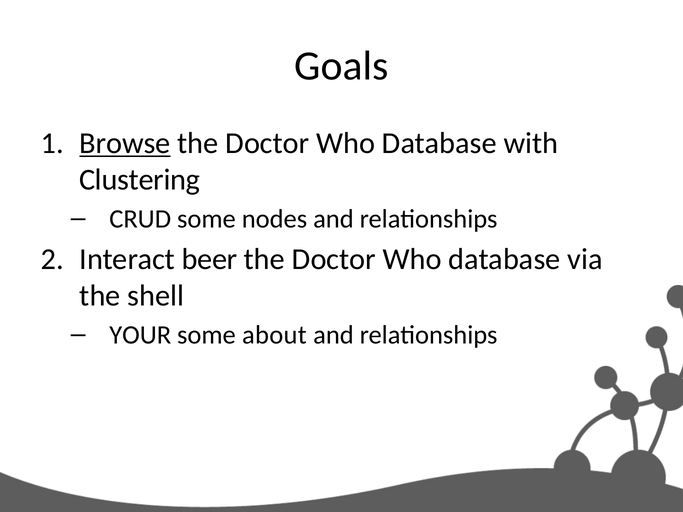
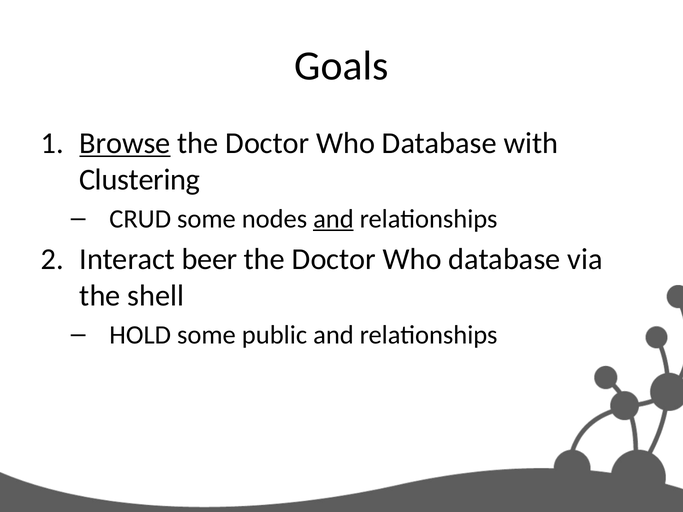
and at (333, 219) underline: none -> present
YOUR: YOUR -> HOLD
about: about -> public
